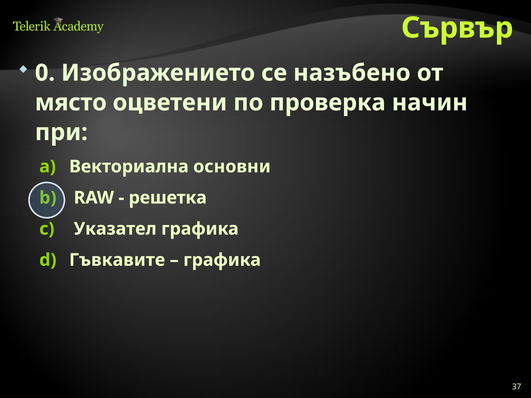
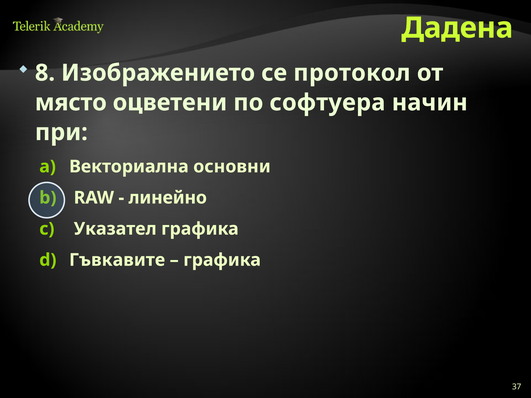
Сървър: Сървър -> Дадена
0: 0 -> 8
назъбено: назъбено -> протокол
проверка: проверка -> софтуера
решетка: решетка -> линейно
